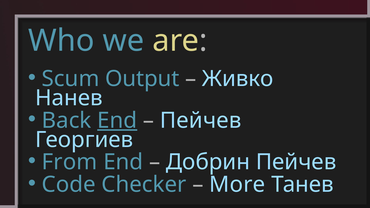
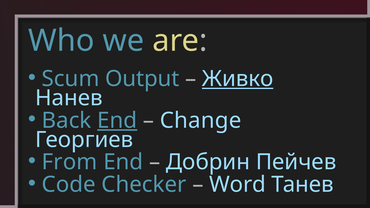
Живко underline: none -> present
Пейчев at (201, 121): Пейчев -> Change
More: More -> Word
